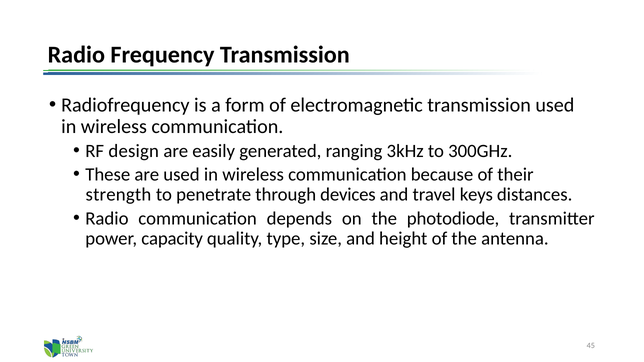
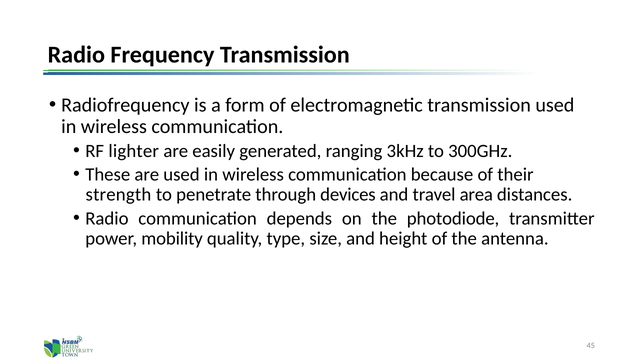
design: design -> lighter
keys: keys -> area
capacity: capacity -> mobility
